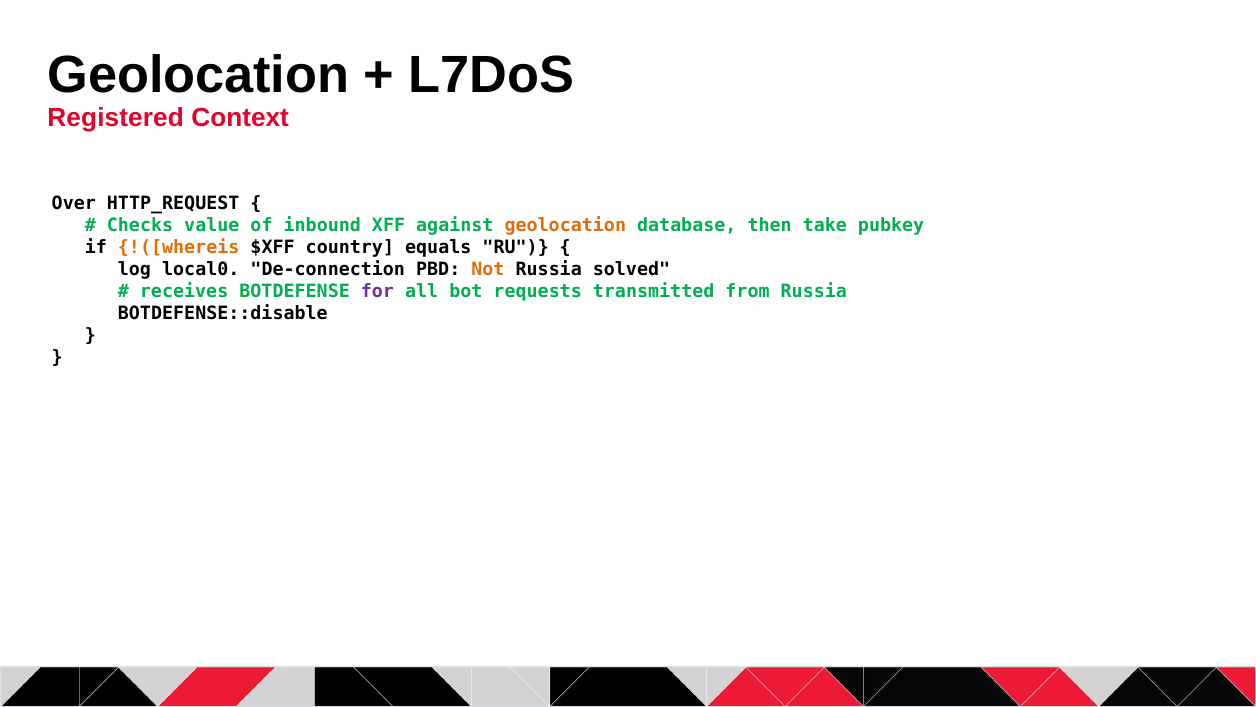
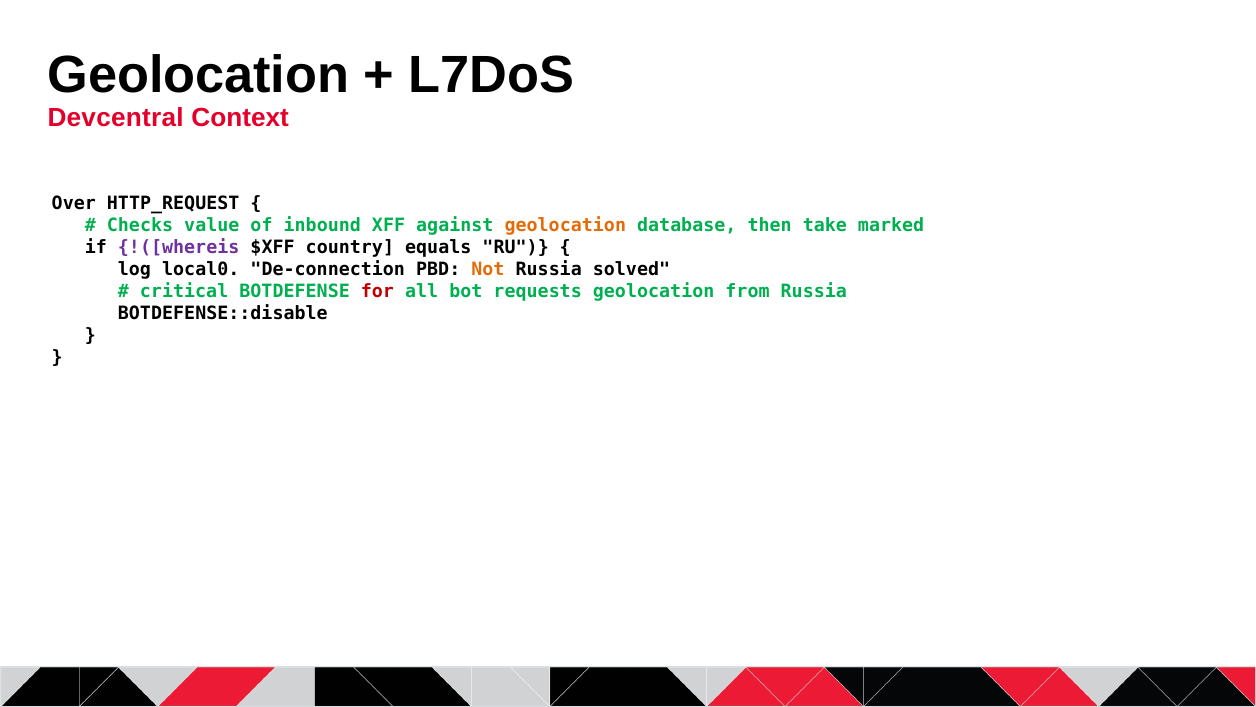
Registered: Registered -> Devcentral
pubkey: pubkey -> marked
!([whereis colour: orange -> purple
receives: receives -> critical
for colour: purple -> red
requests transmitted: transmitted -> geolocation
